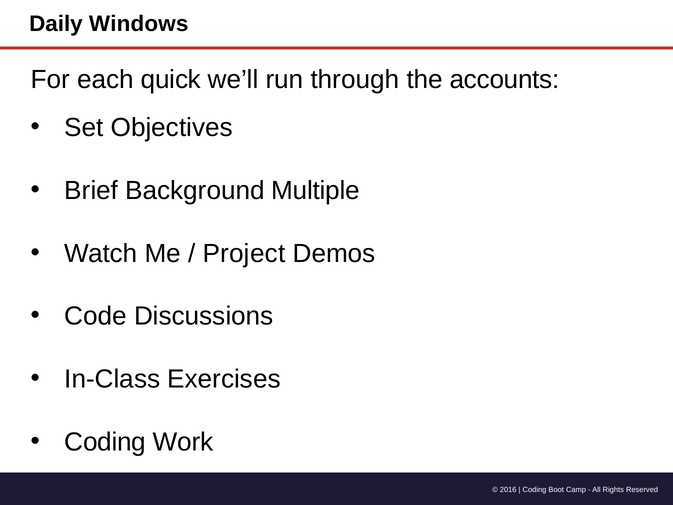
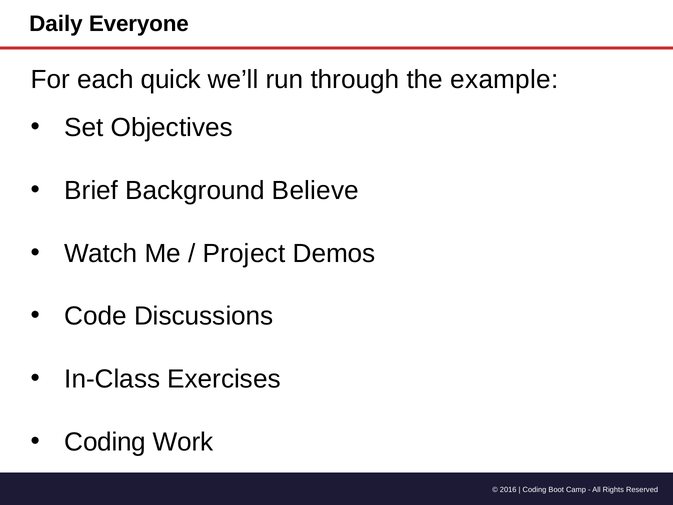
Windows: Windows -> Everyone
accounts: accounts -> example
Multiple: Multiple -> Believe
